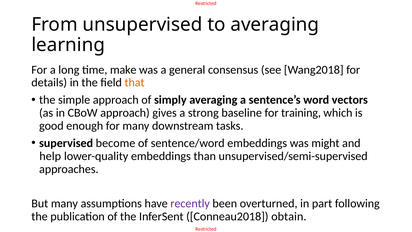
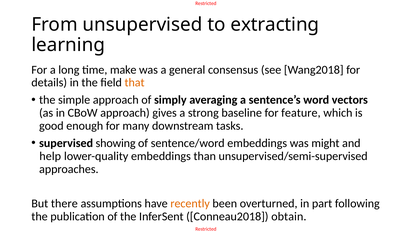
to averaging: averaging -> extracting
training: training -> feature
become: become -> showing
But many: many -> there
recently colour: purple -> orange
